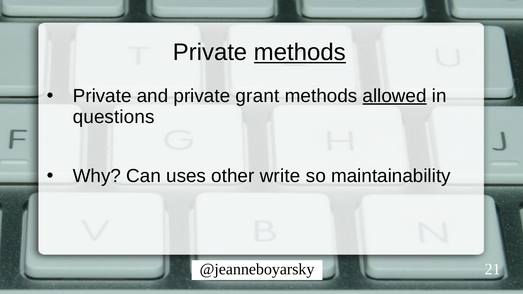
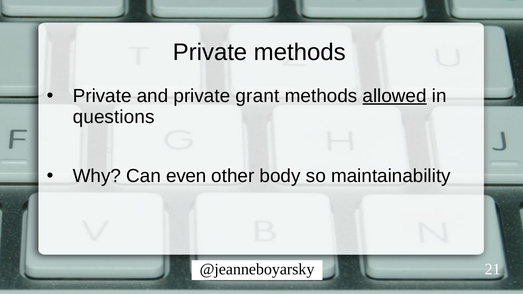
methods at (300, 52) underline: present -> none
uses: uses -> even
write: write -> body
